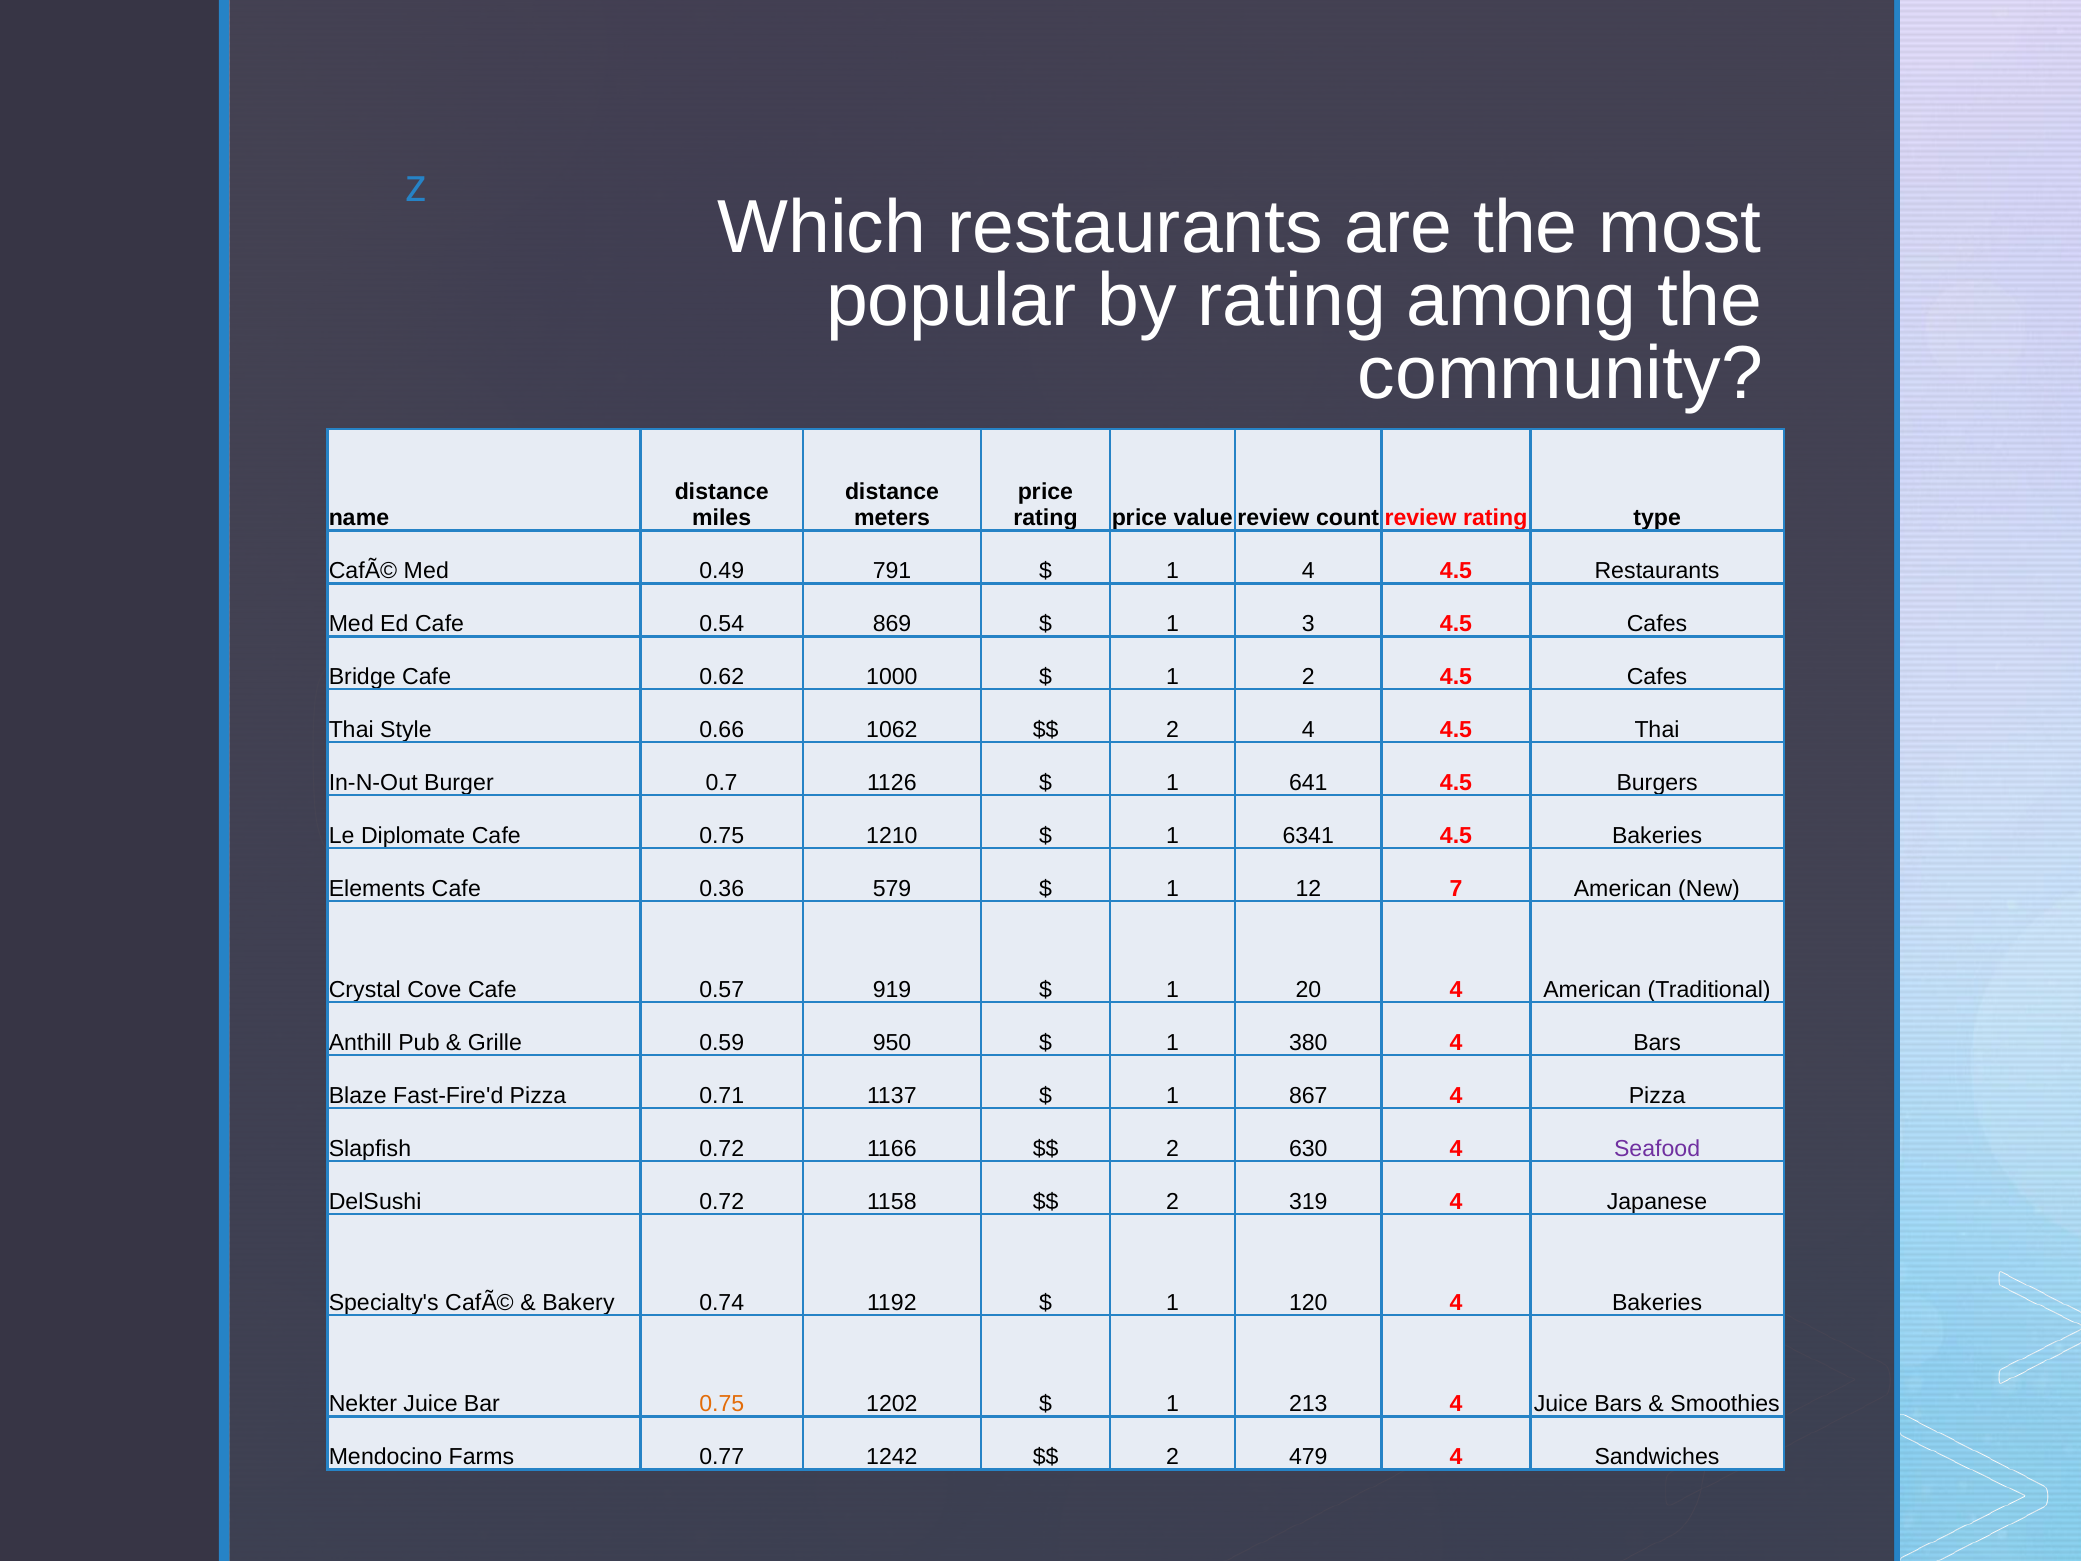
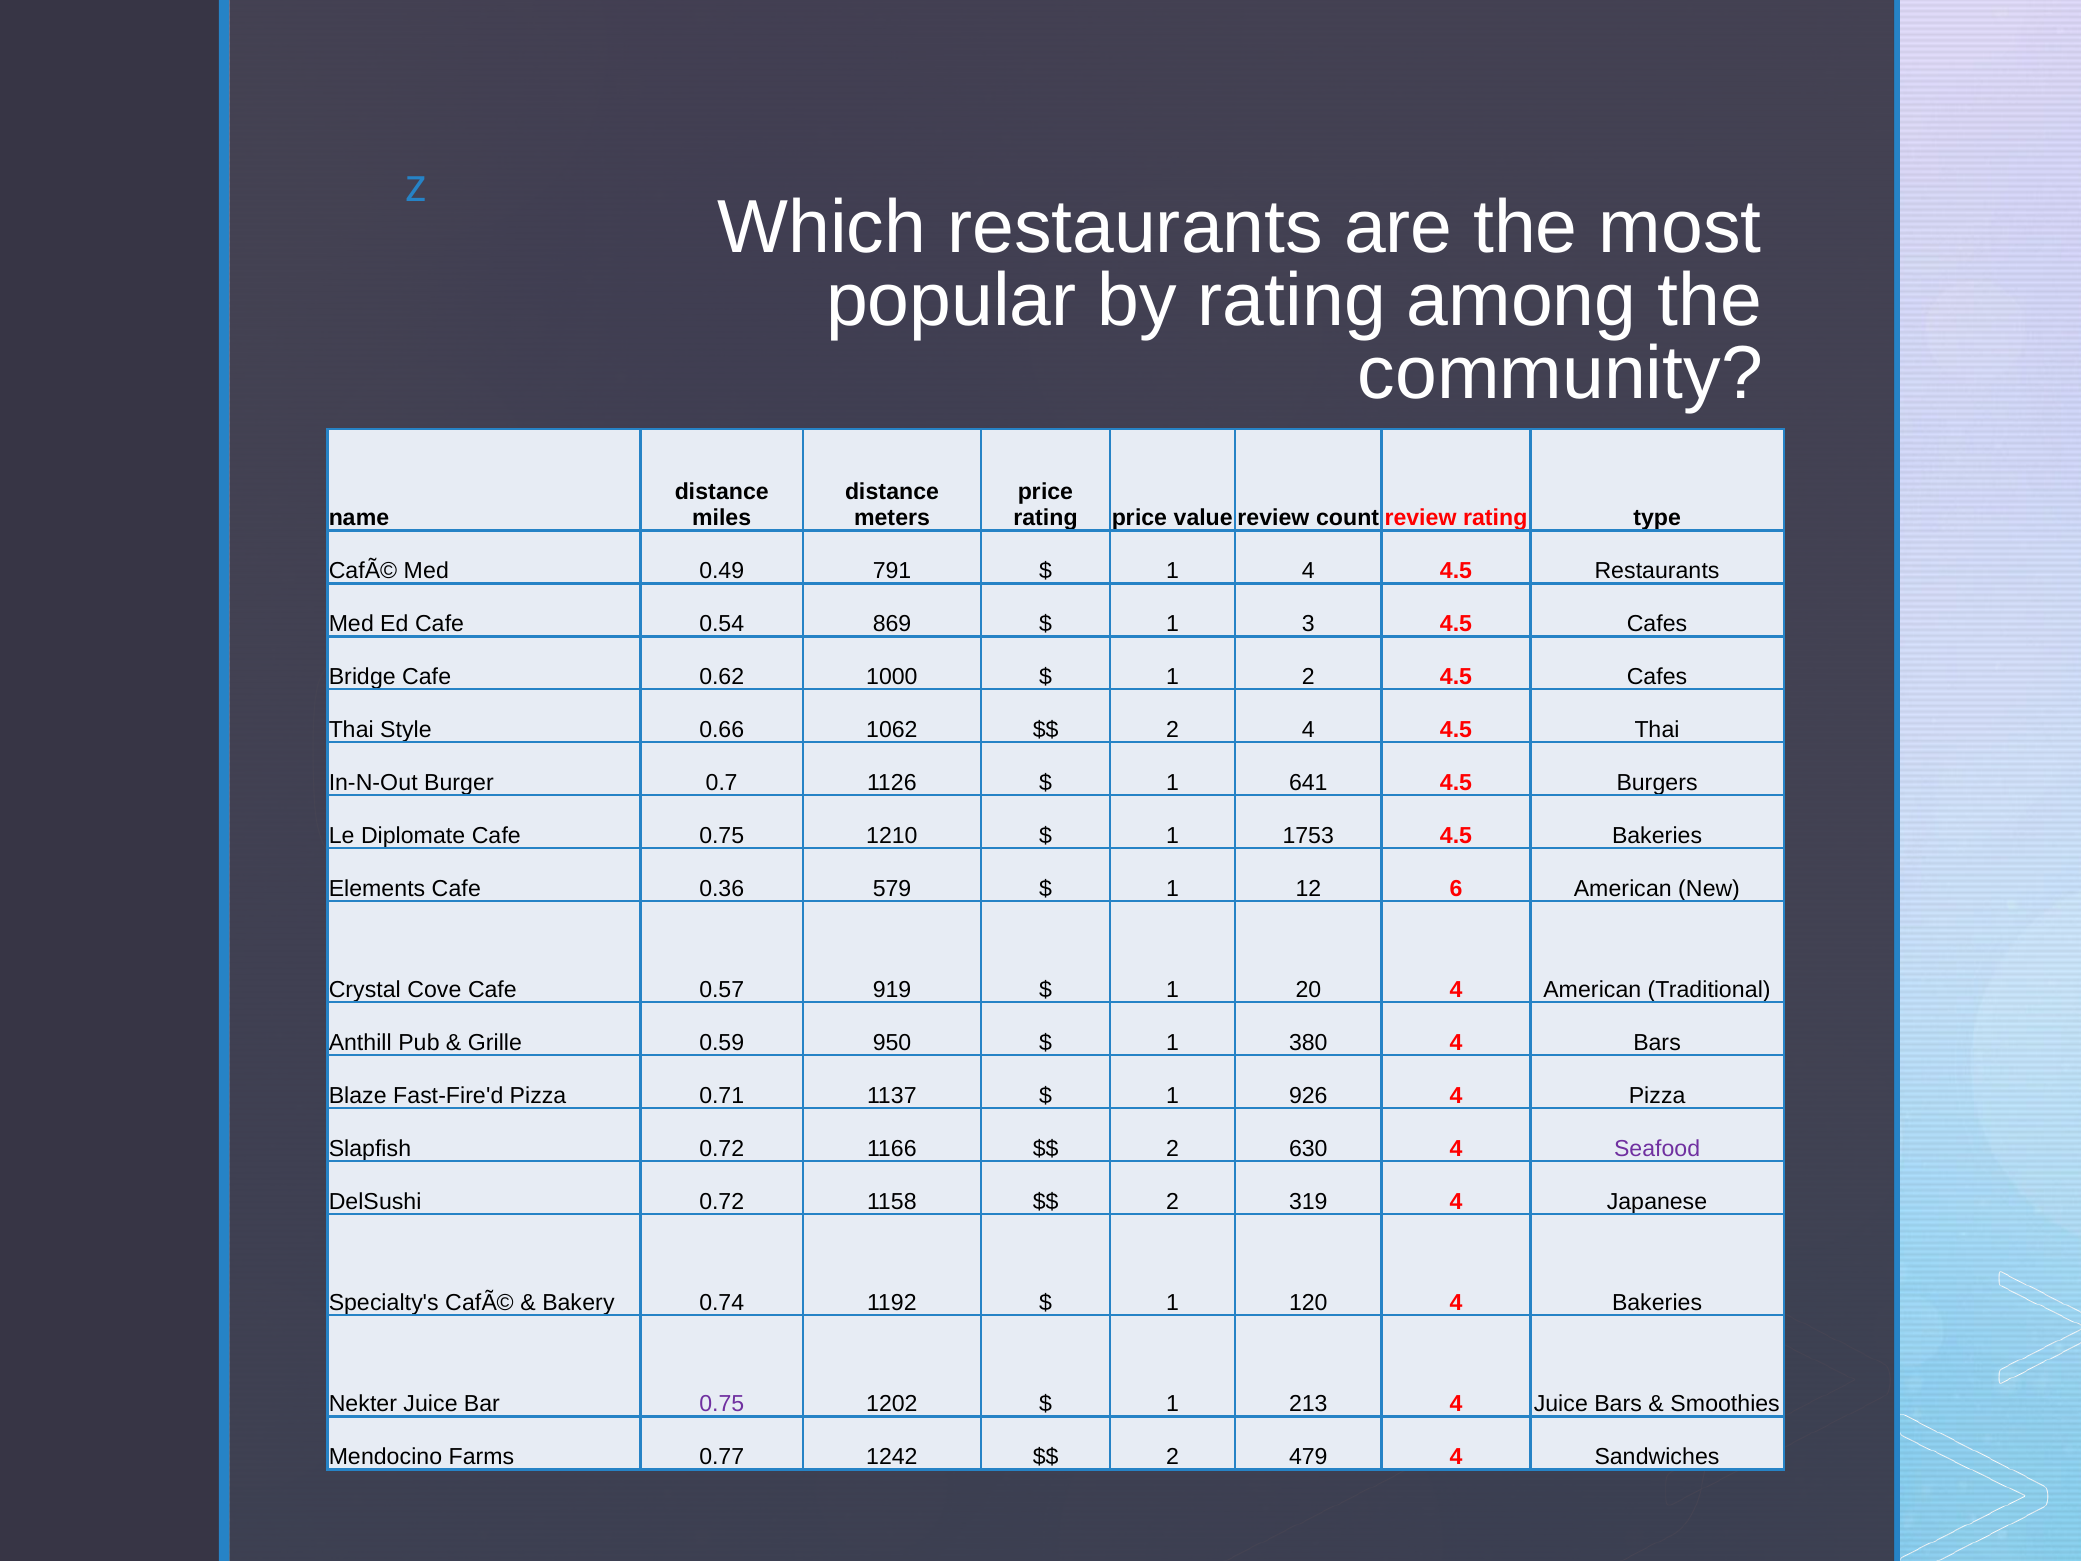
6341: 6341 -> 1753
7: 7 -> 6
867: 867 -> 926
0.75 at (722, 1404) colour: orange -> purple
